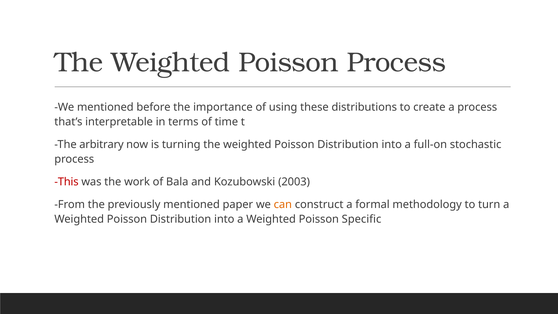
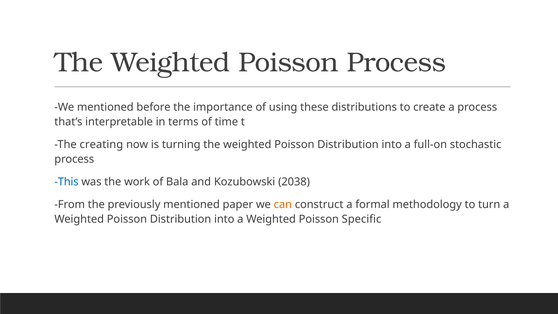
arbitrary: arbitrary -> creating
This colour: red -> blue
2003: 2003 -> 2038
